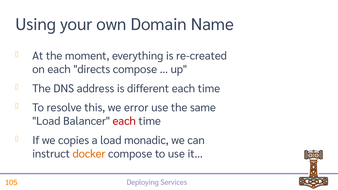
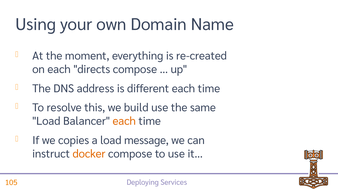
error: error -> build
each at (124, 121) colour: red -> orange
monadic: monadic -> message
